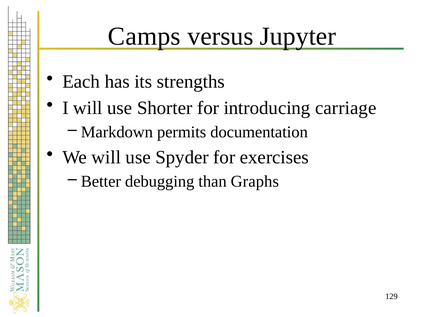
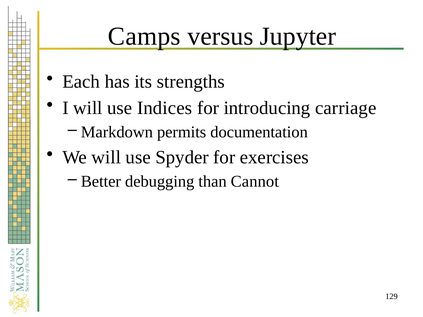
Shorter: Shorter -> Indices
Graphs: Graphs -> Cannot
